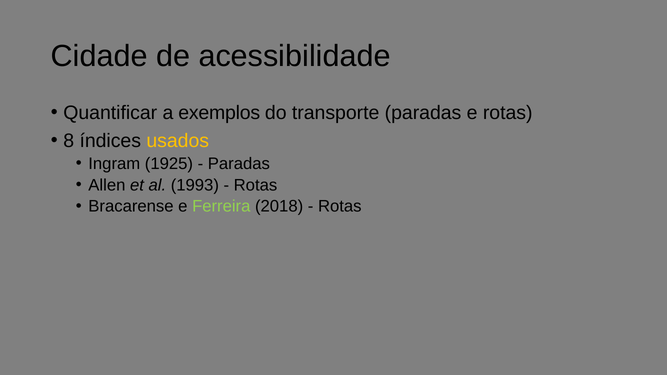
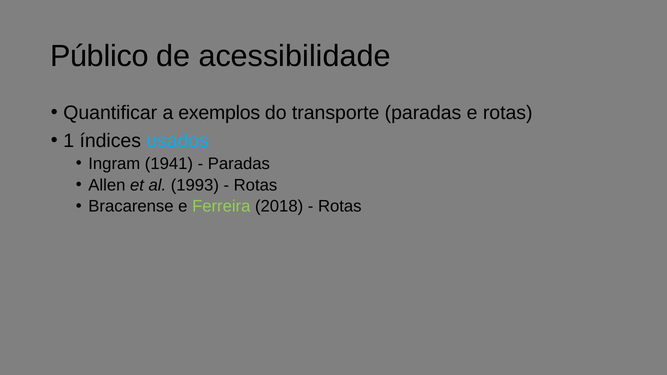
Cidade: Cidade -> Público
8: 8 -> 1
usados colour: yellow -> light blue
1925: 1925 -> 1941
